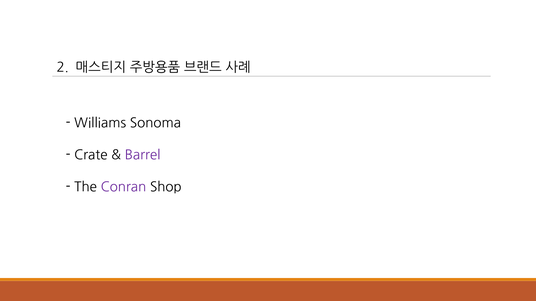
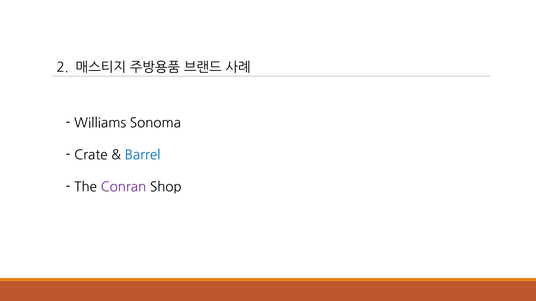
Barrel colour: purple -> blue
